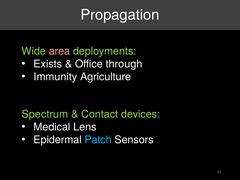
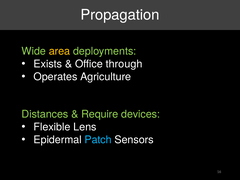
area colour: pink -> yellow
Immunity: Immunity -> Operates
Spectrum: Spectrum -> Distances
Contact: Contact -> Require
Medical: Medical -> Flexible
